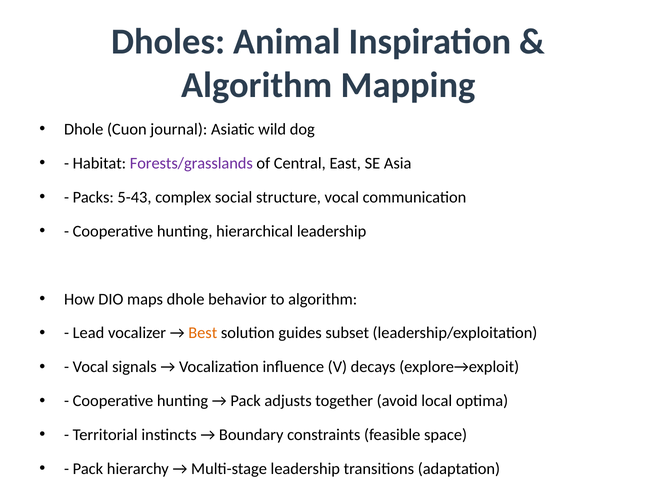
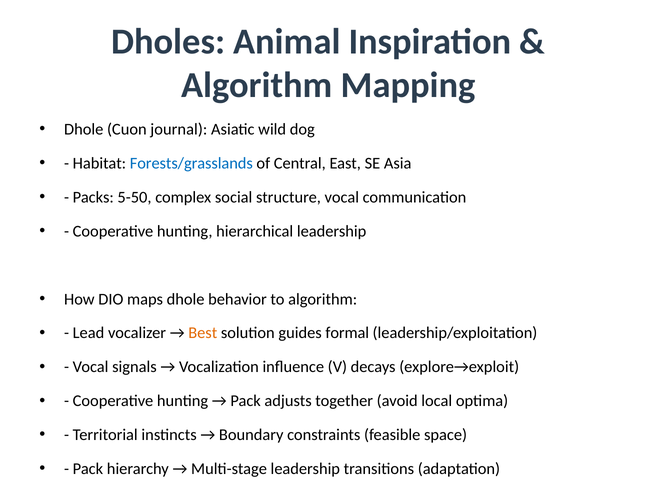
Forests/grasslands colour: purple -> blue
5-43: 5-43 -> 5-50
subset: subset -> formal
